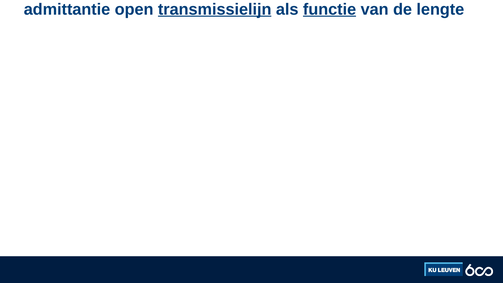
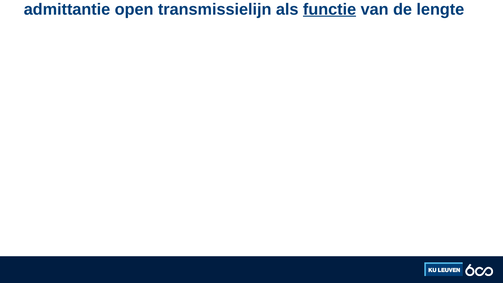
transmissielijn underline: present -> none
